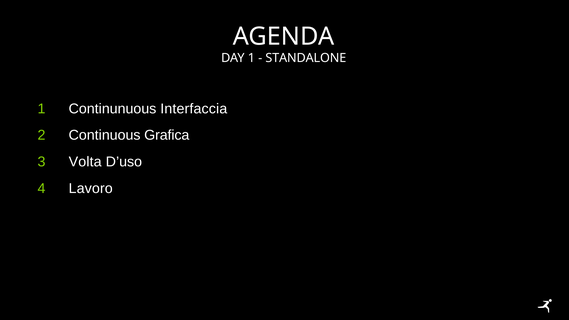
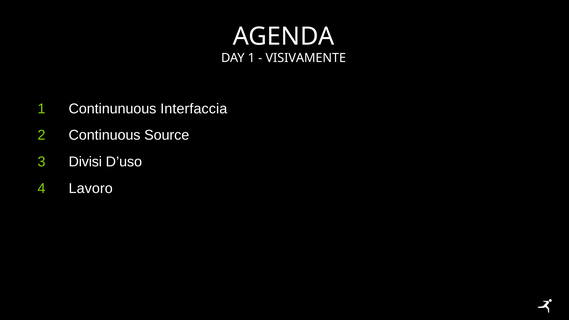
STANDALONE: STANDALONE -> VISIVAMENTE
Grafica: Grafica -> Source
Volta: Volta -> Divisi
